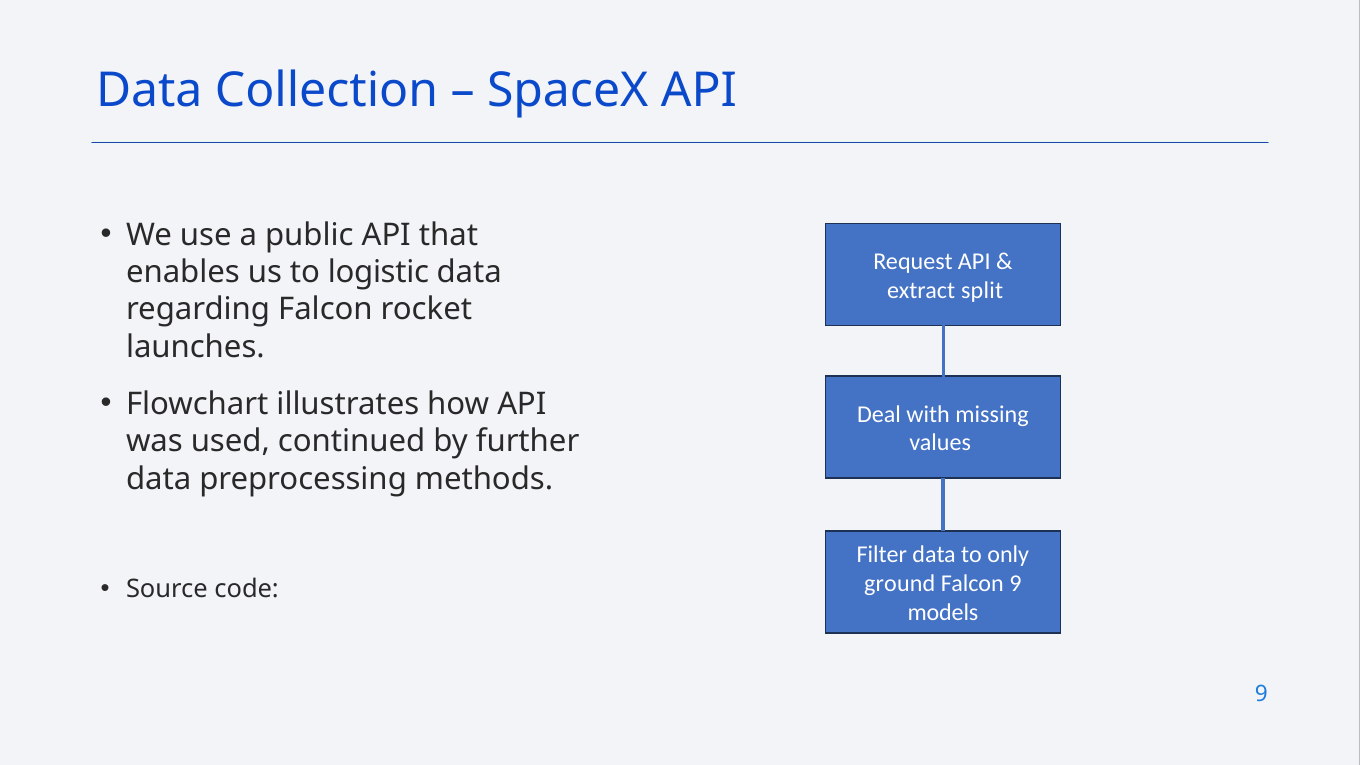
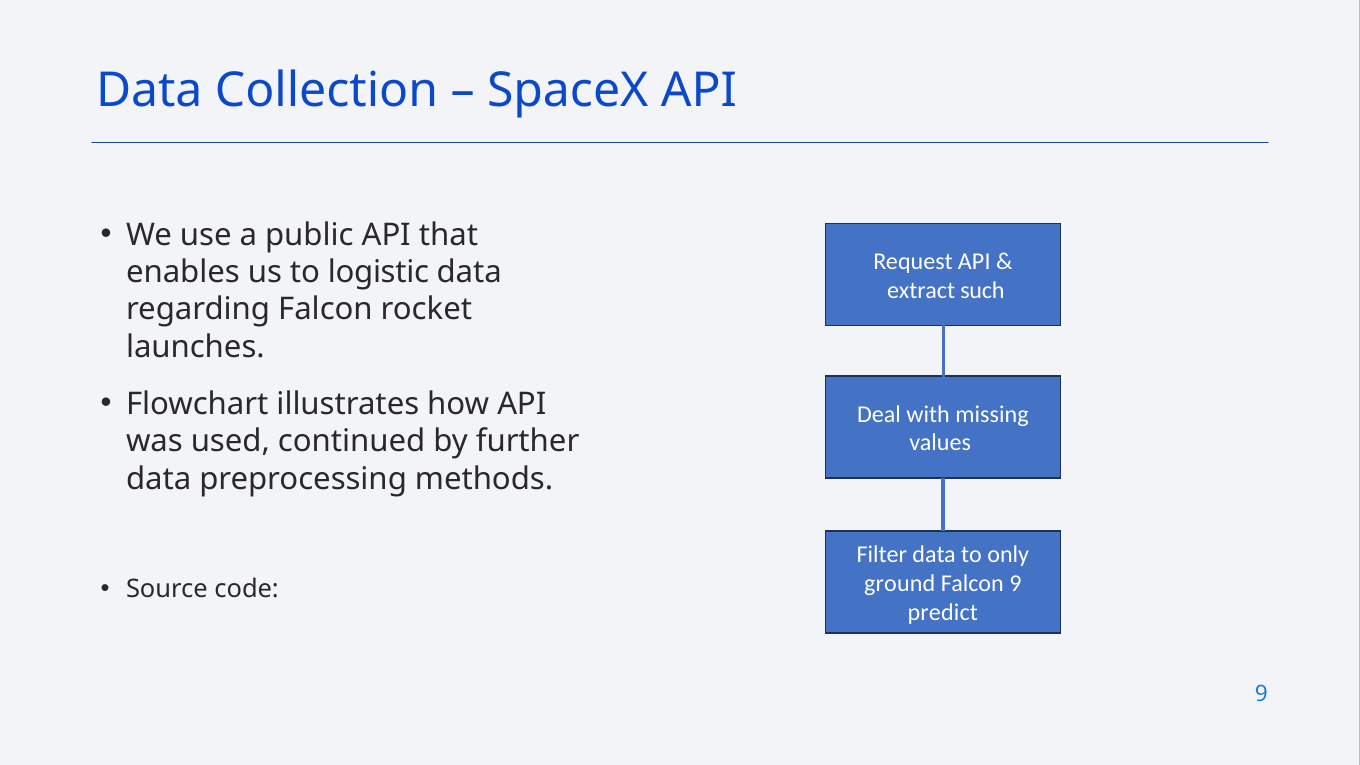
split: split -> such
models: models -> predict
